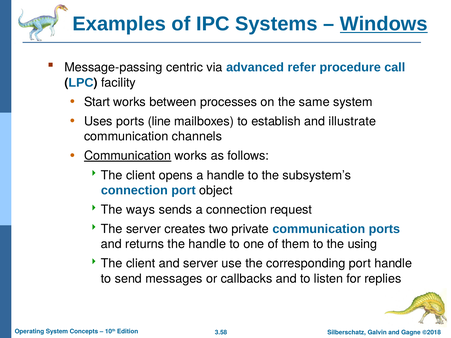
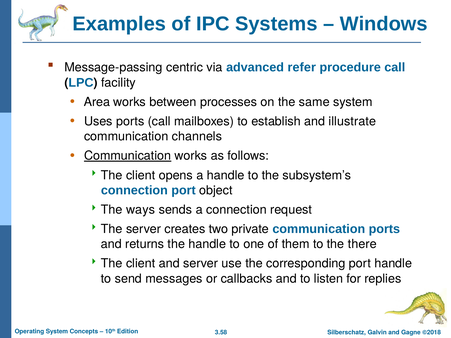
Windows underline: present -> none
Start: Start -> Area
ports line: line -> call
using: using -> there
